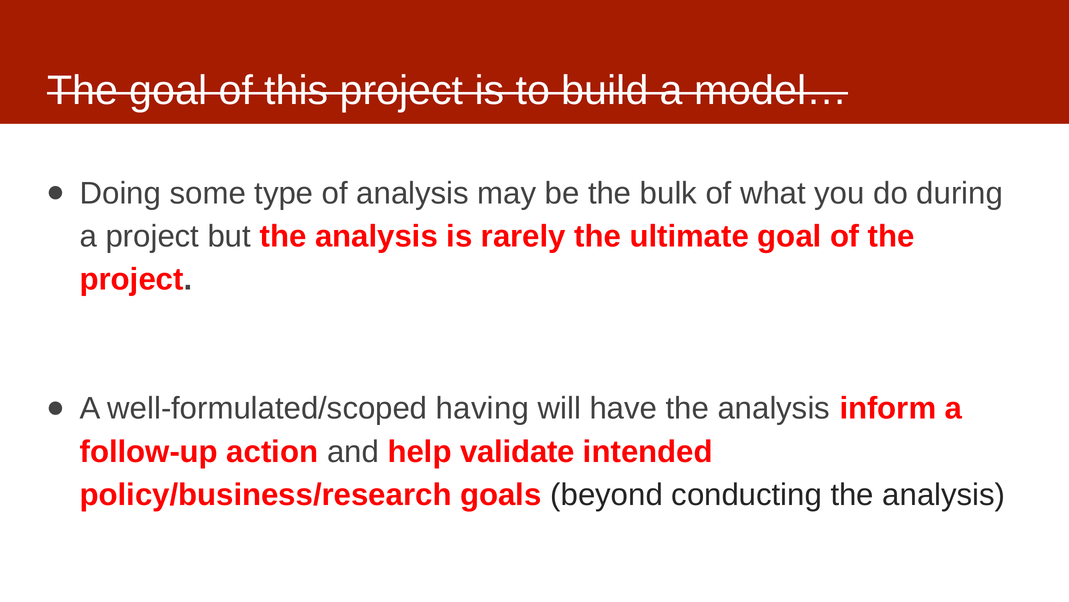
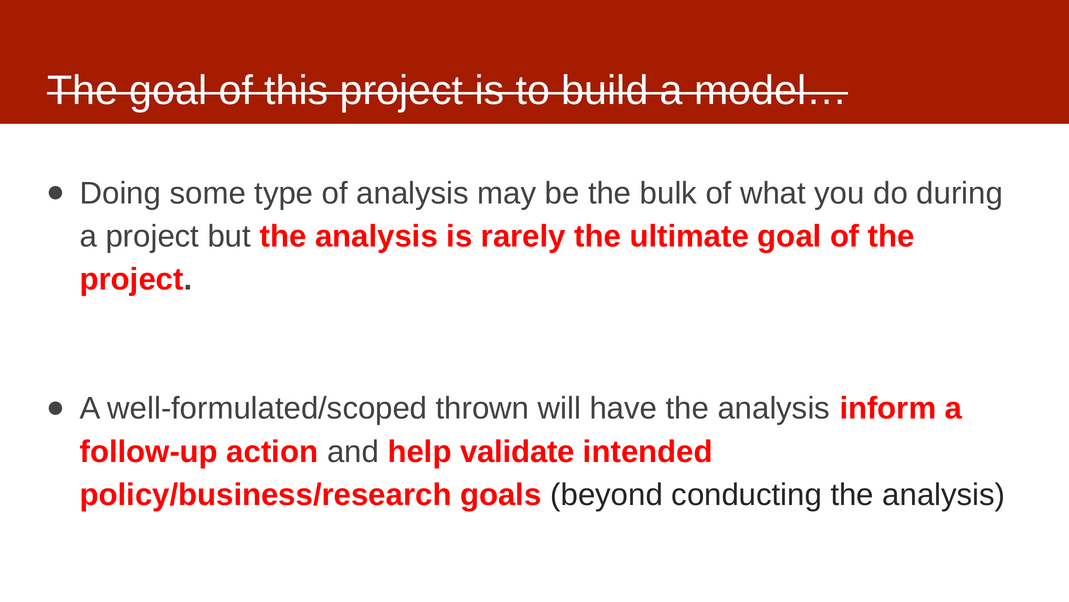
having: having -> thrown
